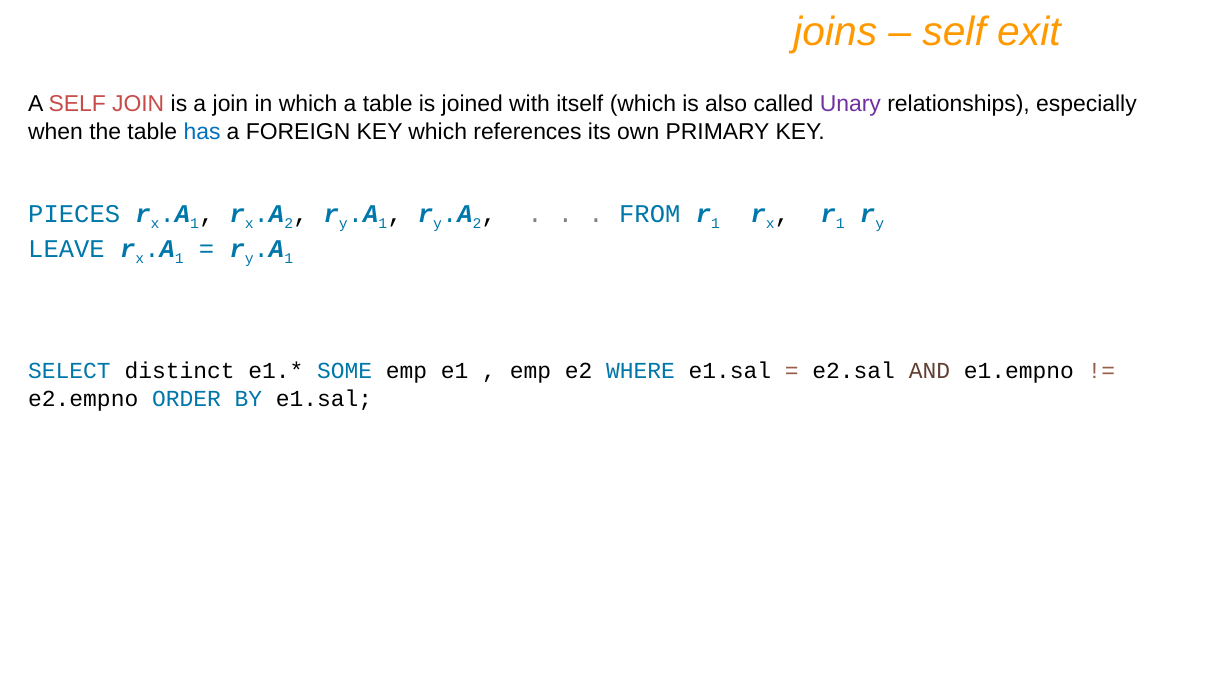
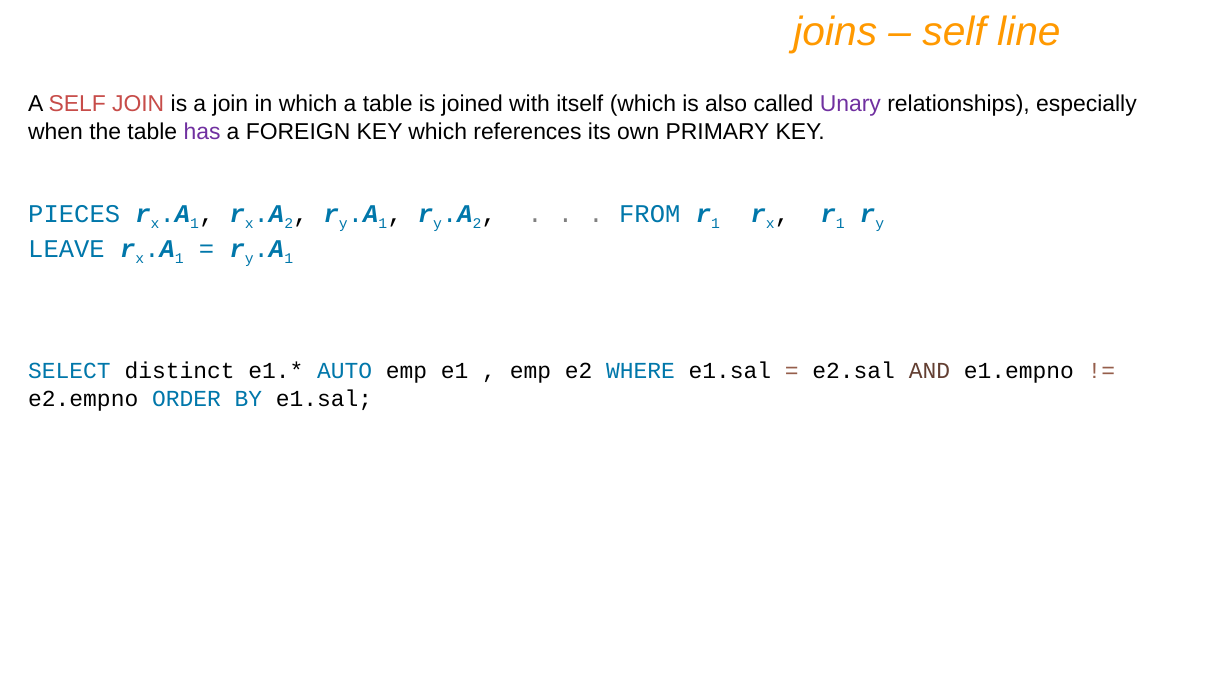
exit: exit -> line
has colour: blue -> purple
SOME: SOME -> AUTO
